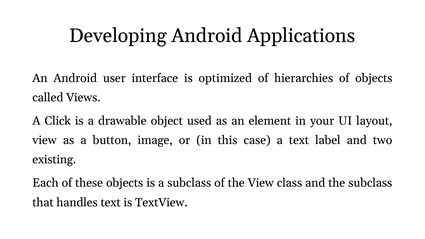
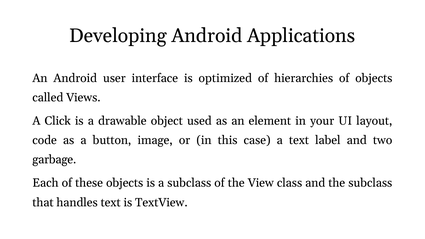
view at (45, 140): view -> code
existing: existing -> garbage
